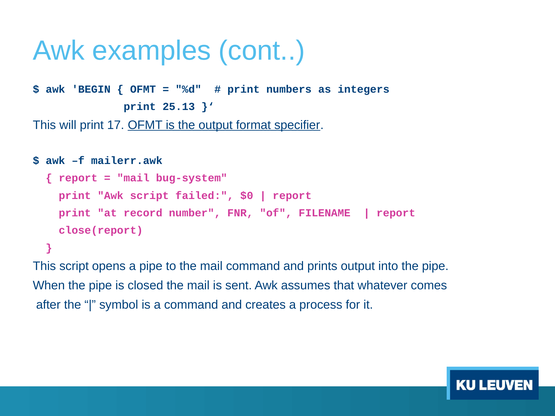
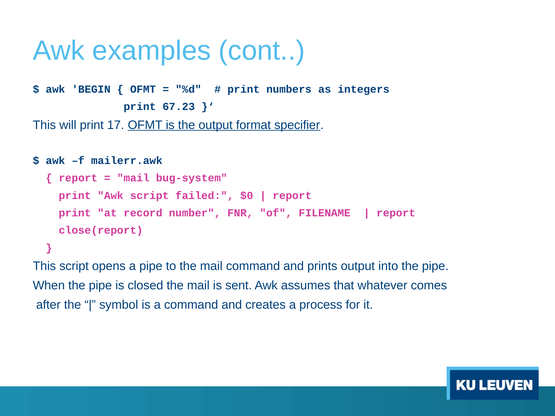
25.13: 25.13 -> 67.23
